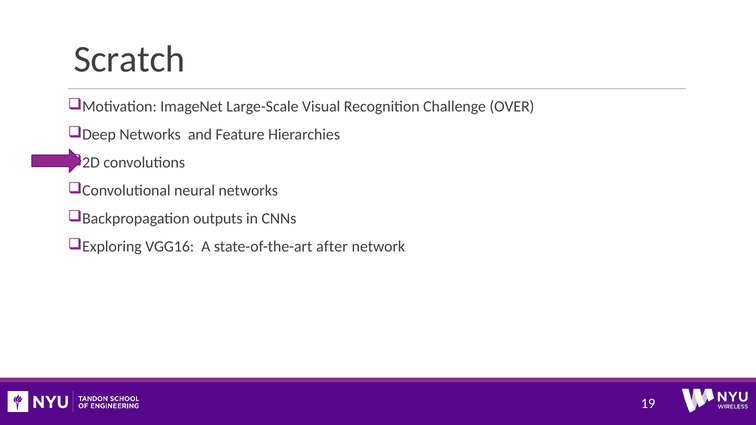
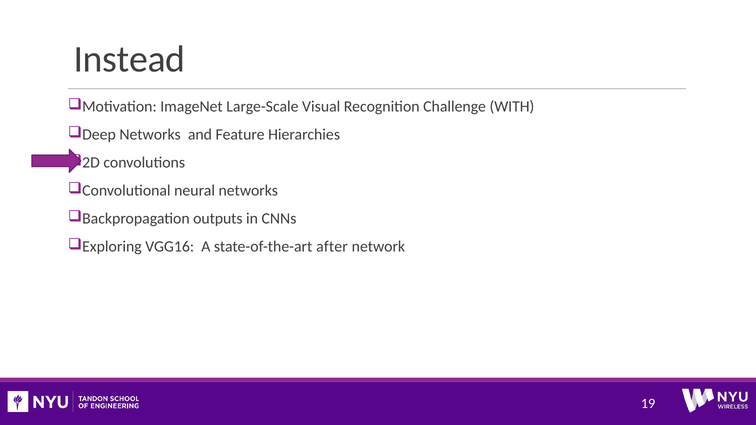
Scratch: Scratch -> Instead
OVER: OVER -> WITH
